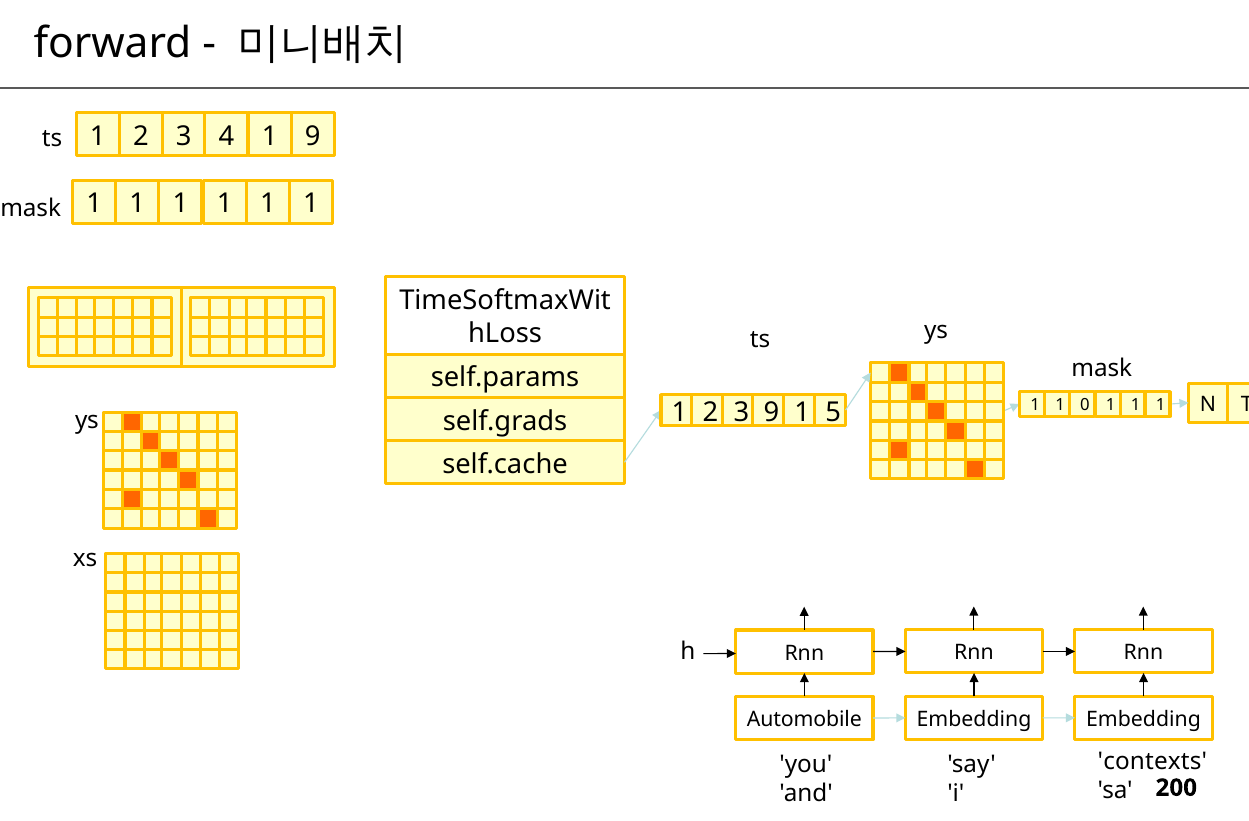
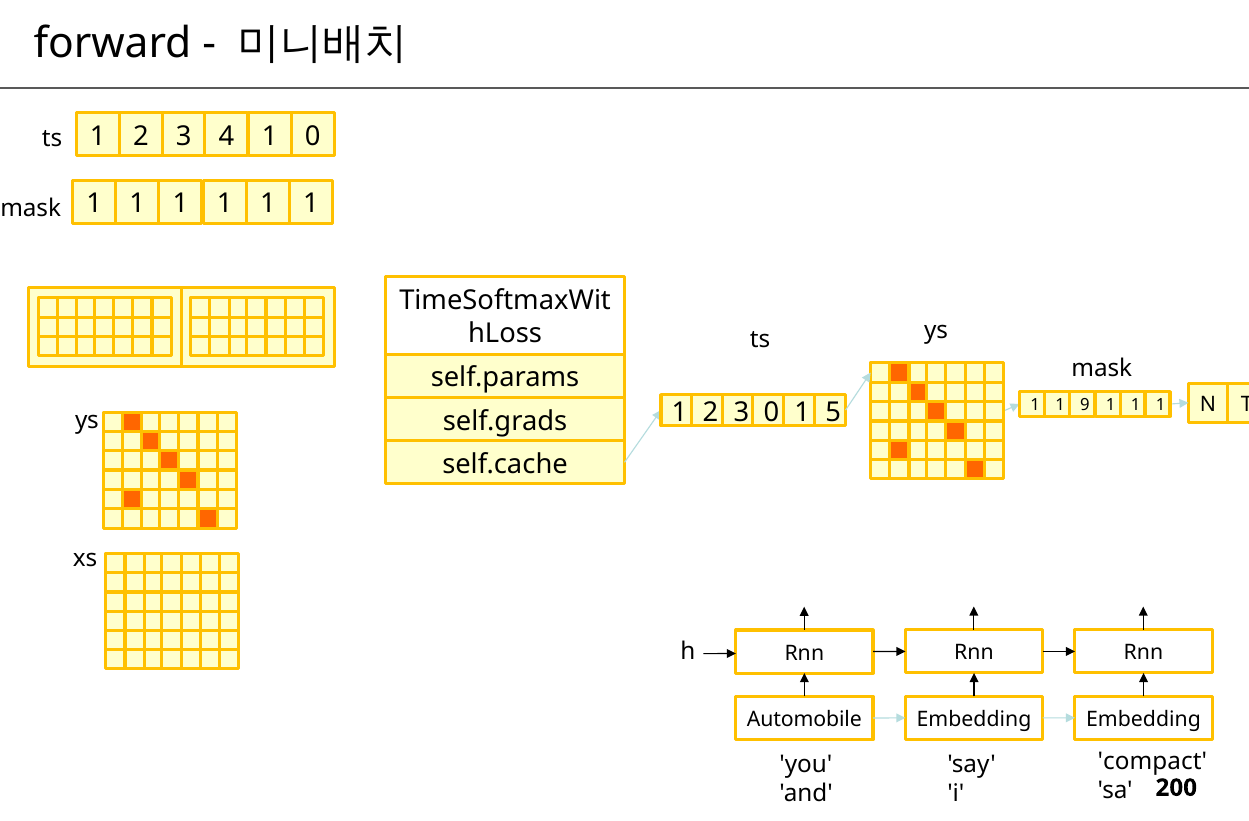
1 9: 9 -> 0
0: 0 -> 9
3 9: 9 -> 0
contexts: contexts -> compact
